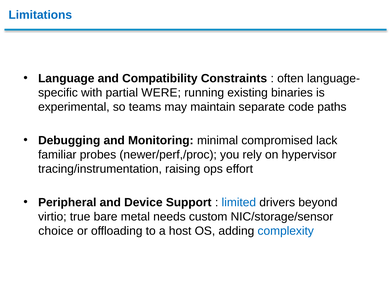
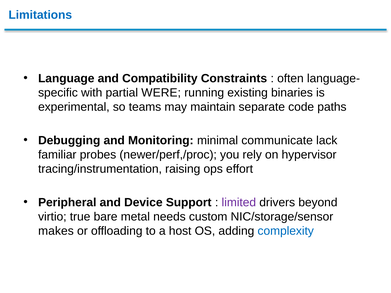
compromised: compromised -> communicate
limited colour: blue -> purple
choice: choice -> makes
